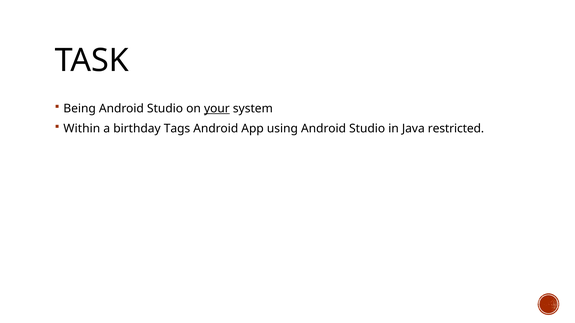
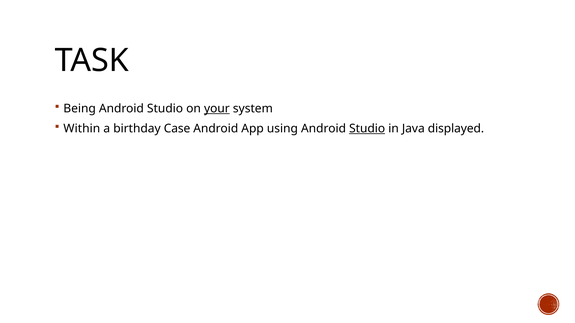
Tags: Tags -> Case
Studio at (367, 129) underline: none -> present
restricted: restricted -> displayed
